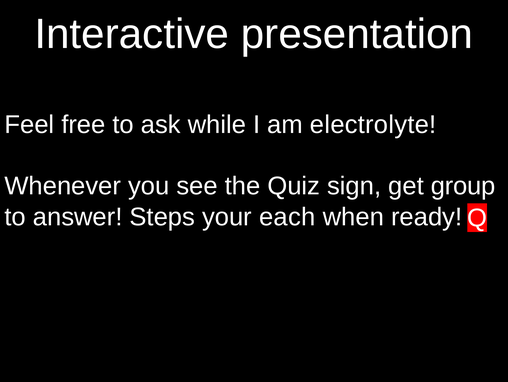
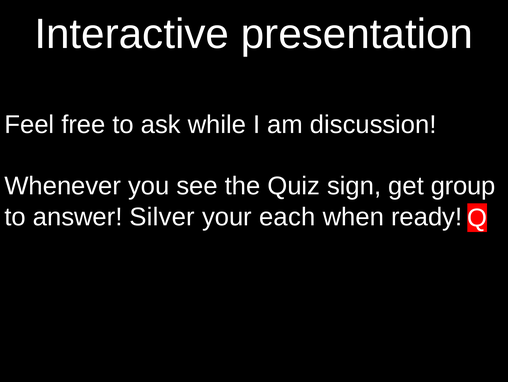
electrolyte: electrolyte -> discussion
Steps: Steps -> Silver
